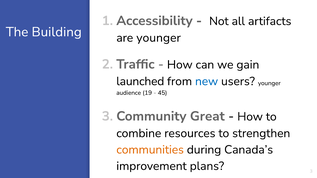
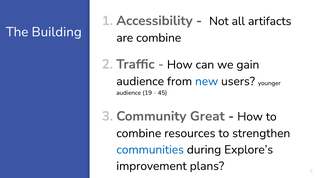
are younger: younger -> combine
launched at (140, 81): launched -> audience
communities colour: orange -> blue
Canada’s: Canada’s -> Explore’s
